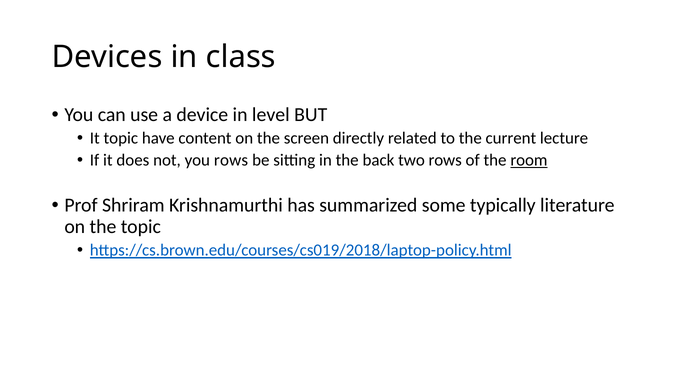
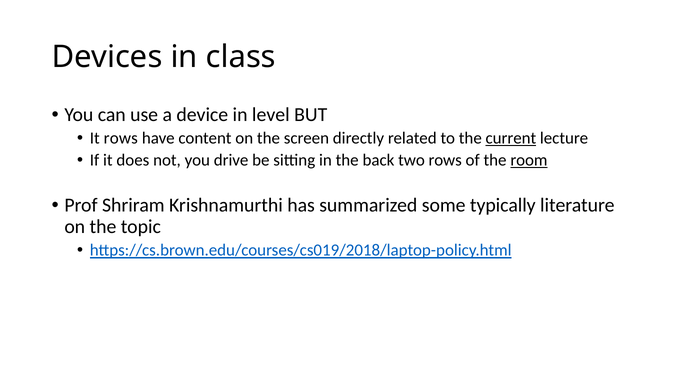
It topic: topic -> rows
current underline: none -> present
you rows: rows -> drive
